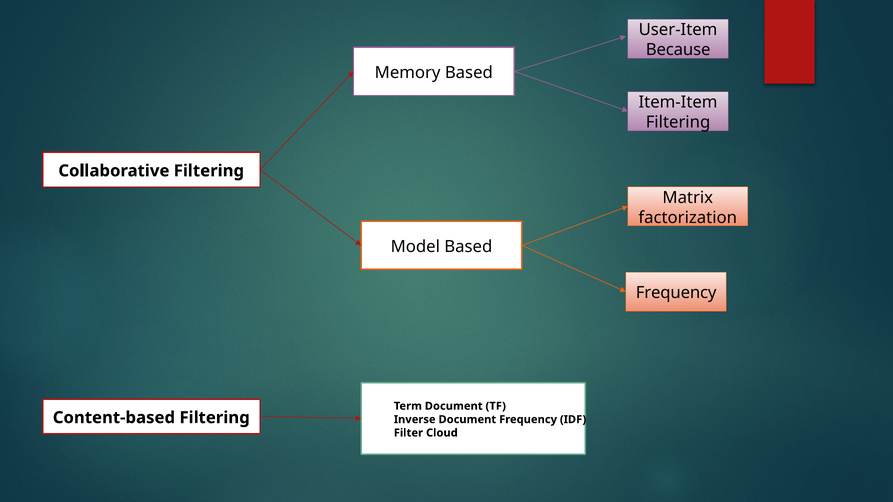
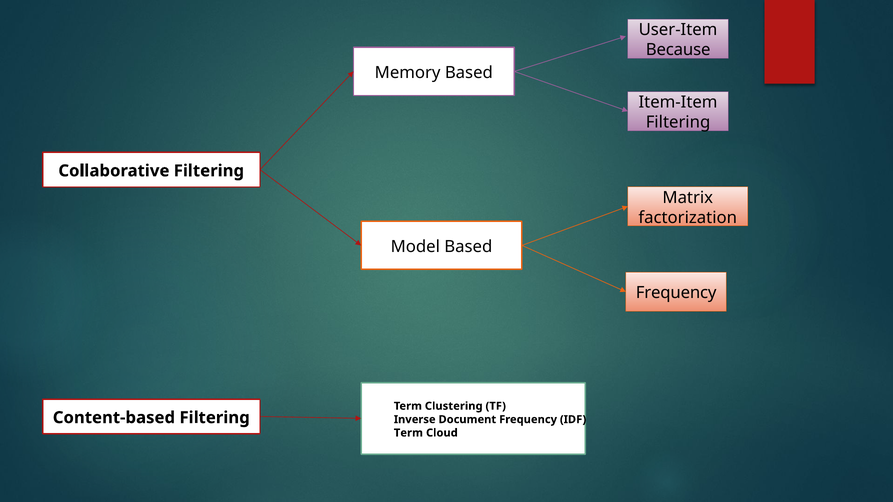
Term Document: Document -> Clustering
Filter at (408, 433): Filter -> Term
